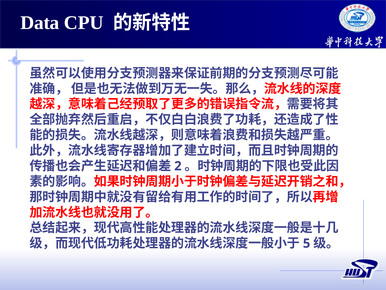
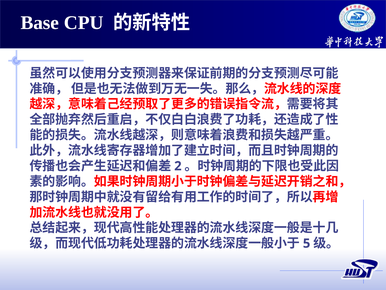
Data: Data -> Base
